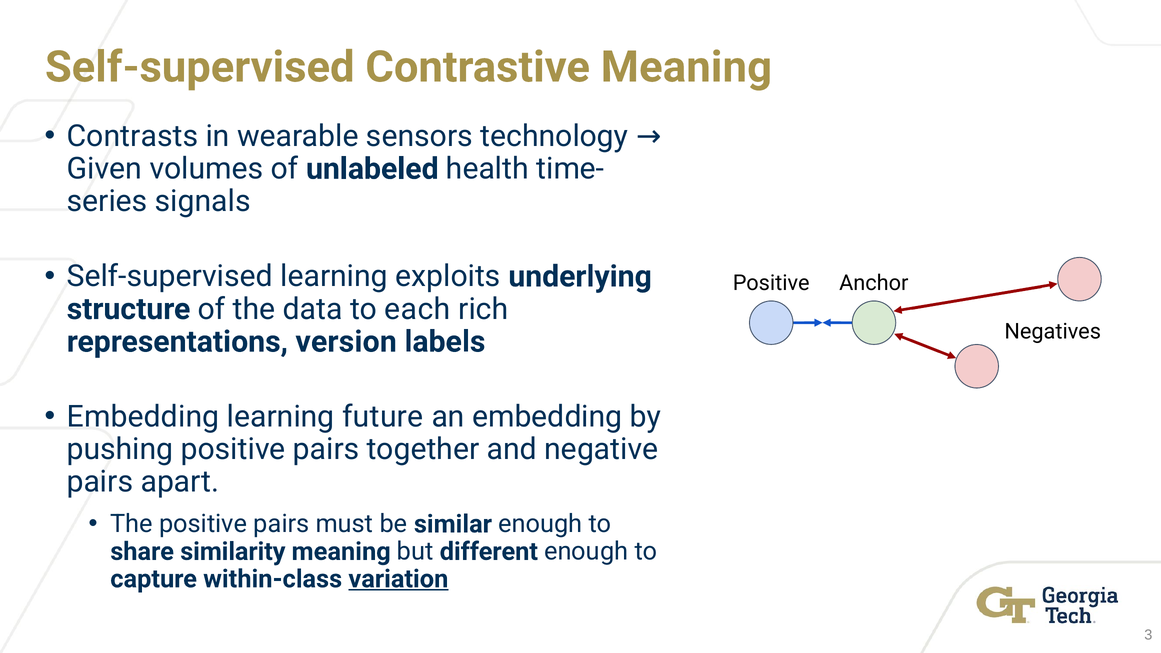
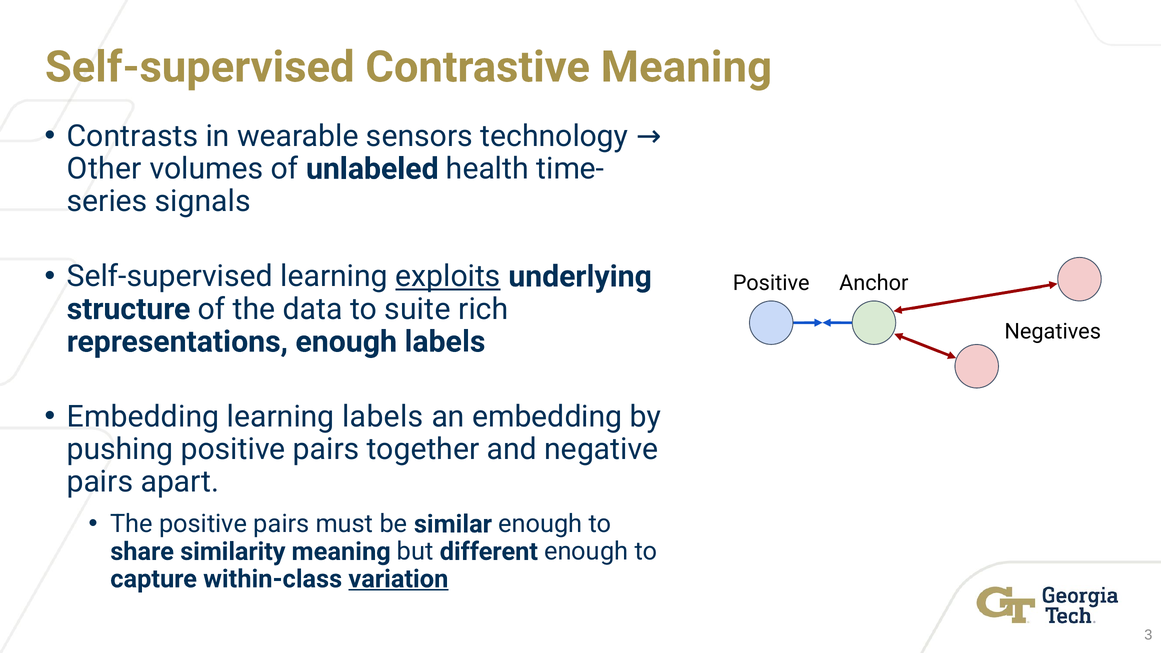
Given: Given -> Other
exploits underline: none -> present
each: each -> suite
representations version: version -> enough
learning future: future -> labels
